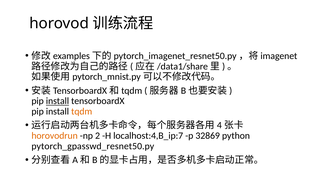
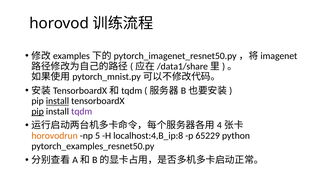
pip at (38, 112) underline: none -> present
tqdm colour: orange -> purple
2: 2 -> 5
localhost:4,B_ip:7: localhost:4,B_ip:7 -> localhost:4,B_ip:8
32869: 32869 -> 65229
pytorch_gpasswd_resnet50.py: pytorch_gpasswd_resnet50.py -> pytorch_examples_resnet50.py
